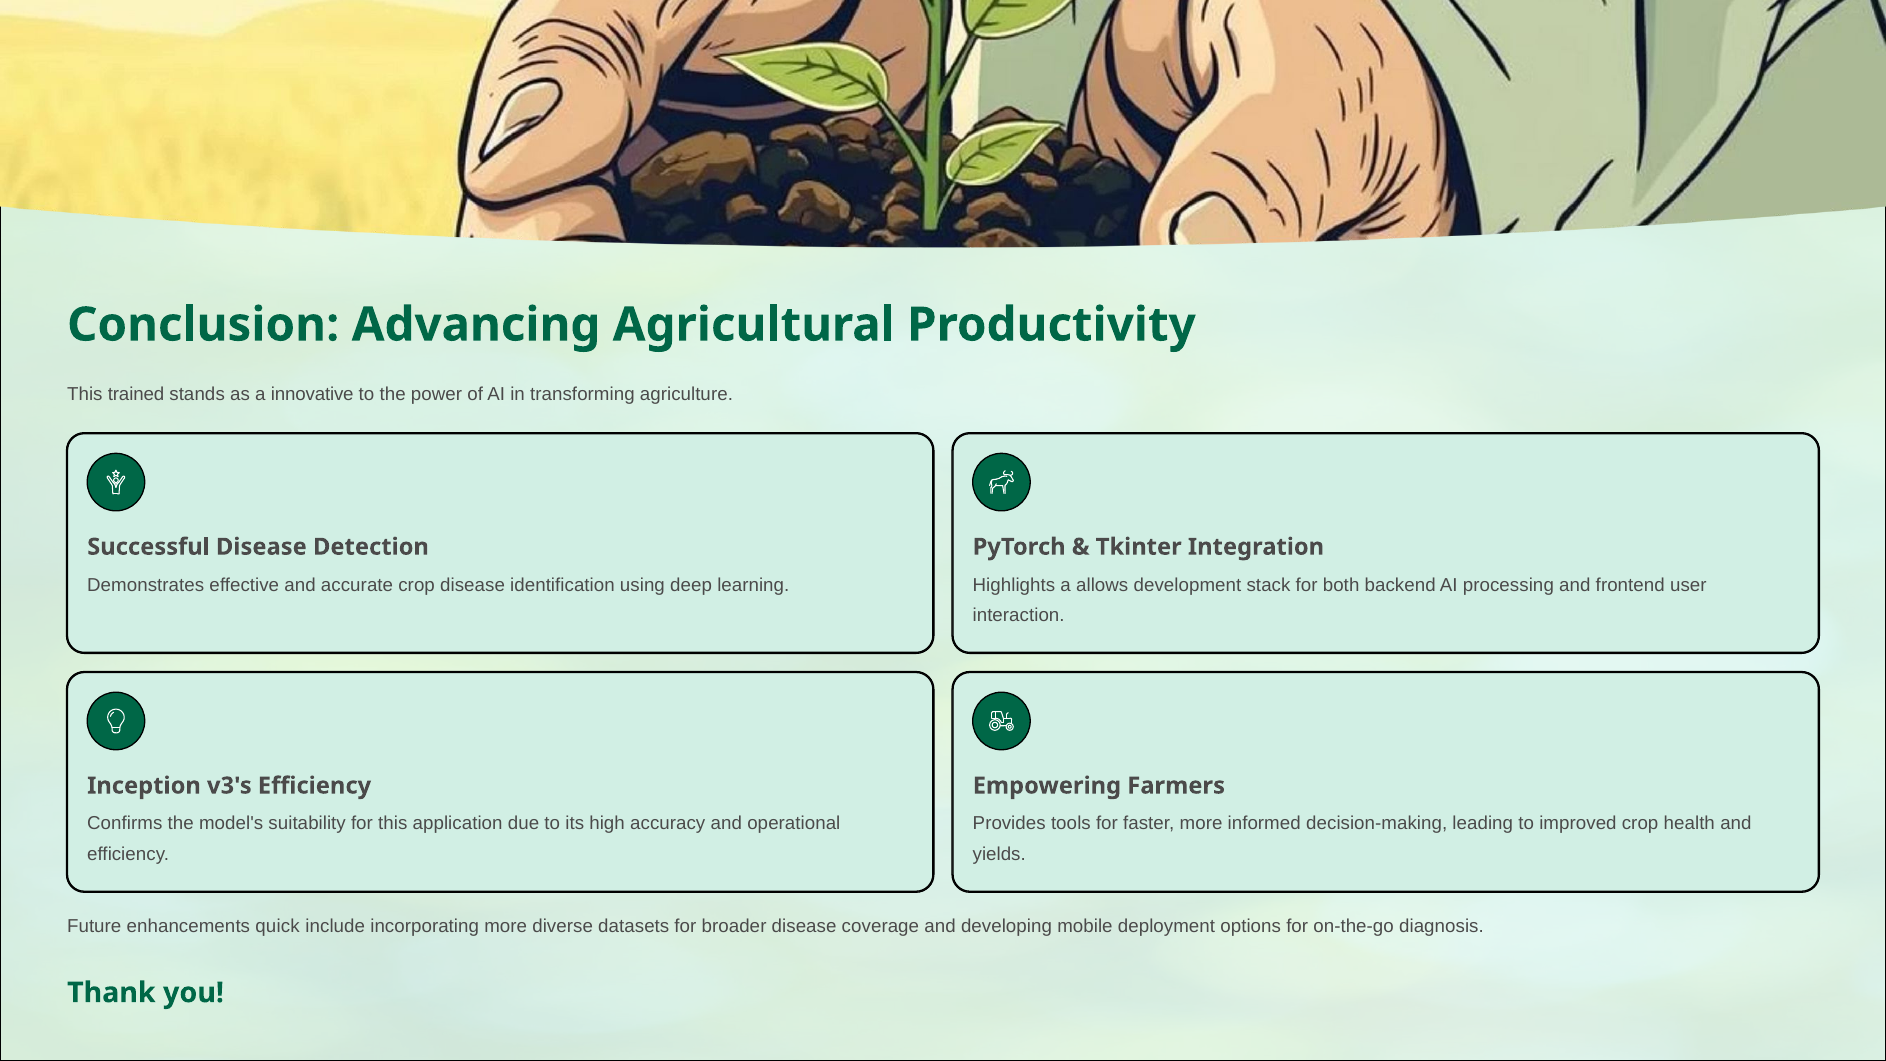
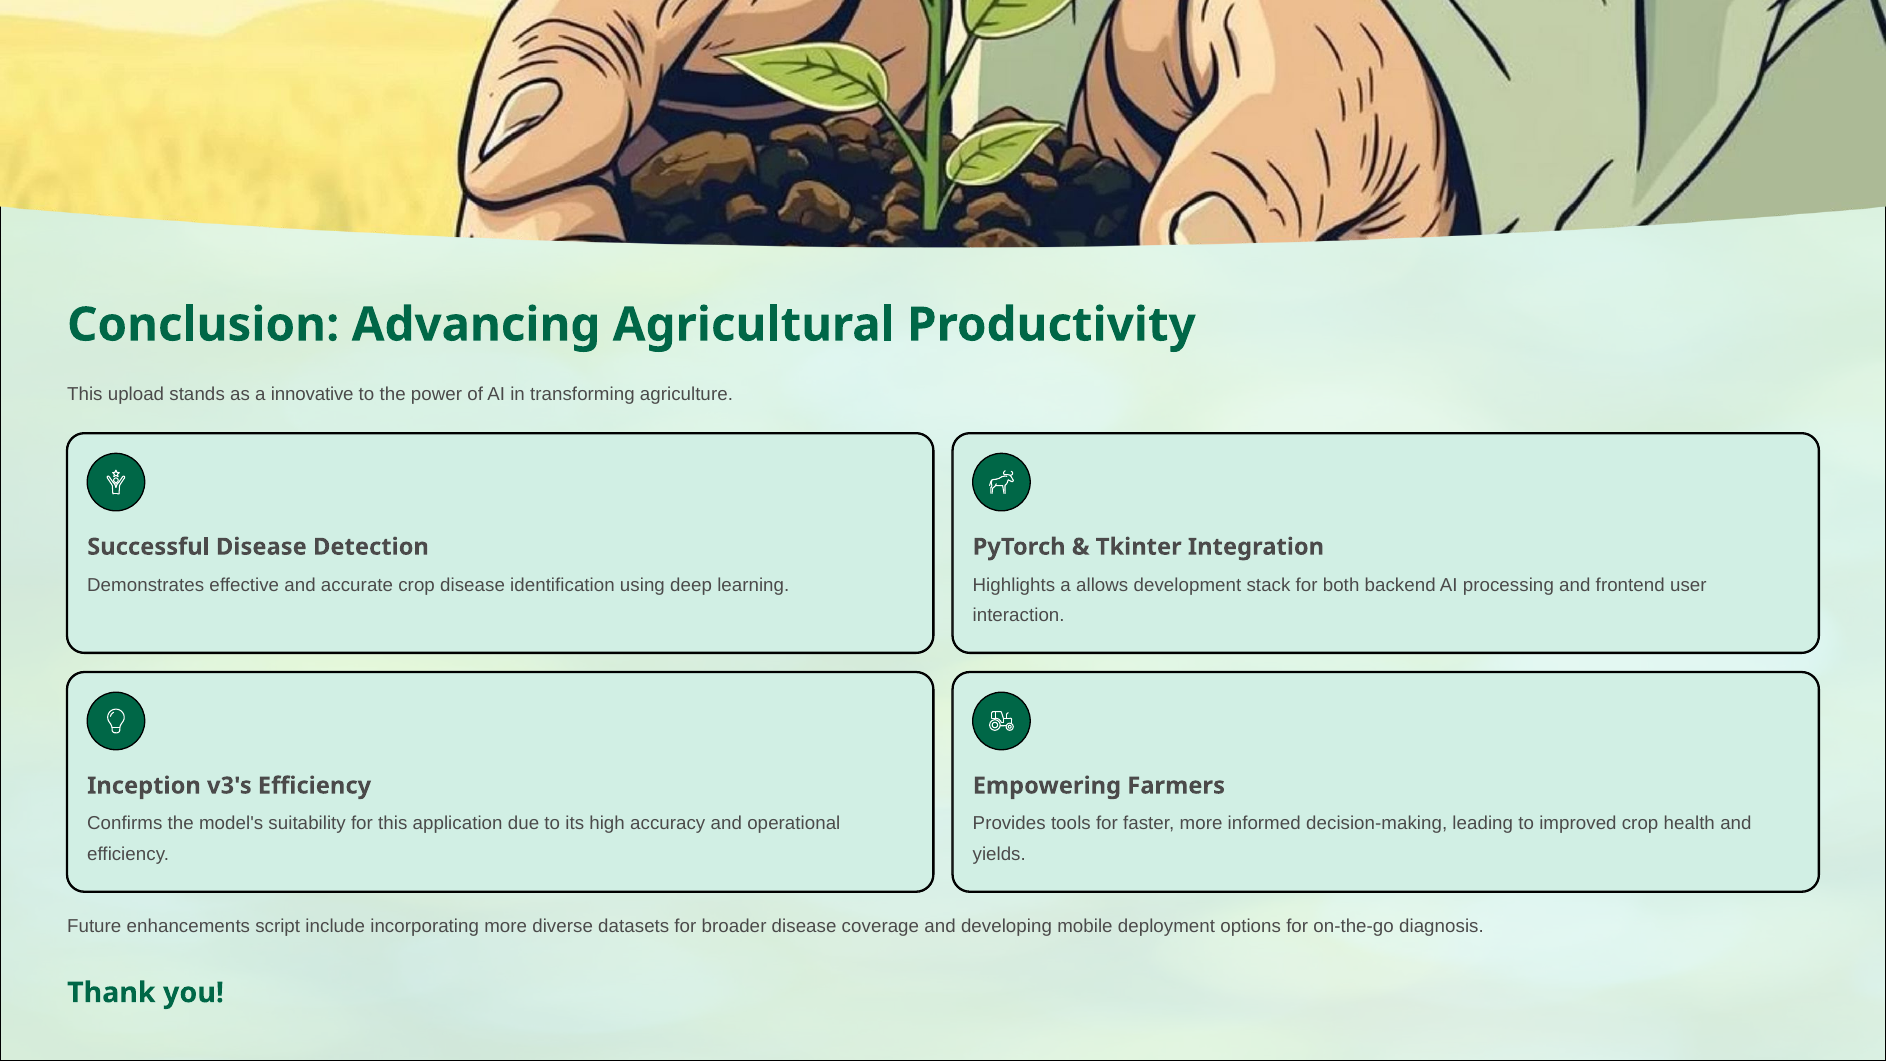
trained: trained -> upload
quick: quick -> script
